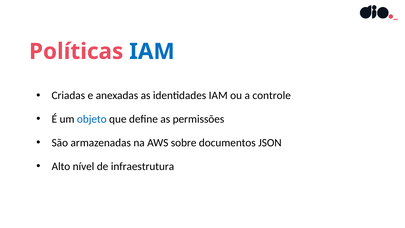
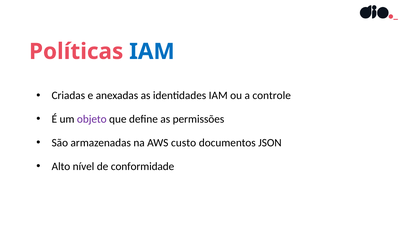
objeto colour: blue -> purple
sobre: sobre -> custo
infraestrutura: infraestrutura -> conformidade
